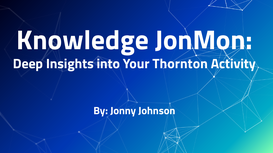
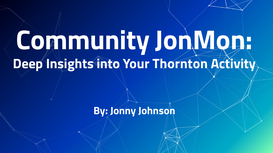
Knowledge: Knowledge -> Community
